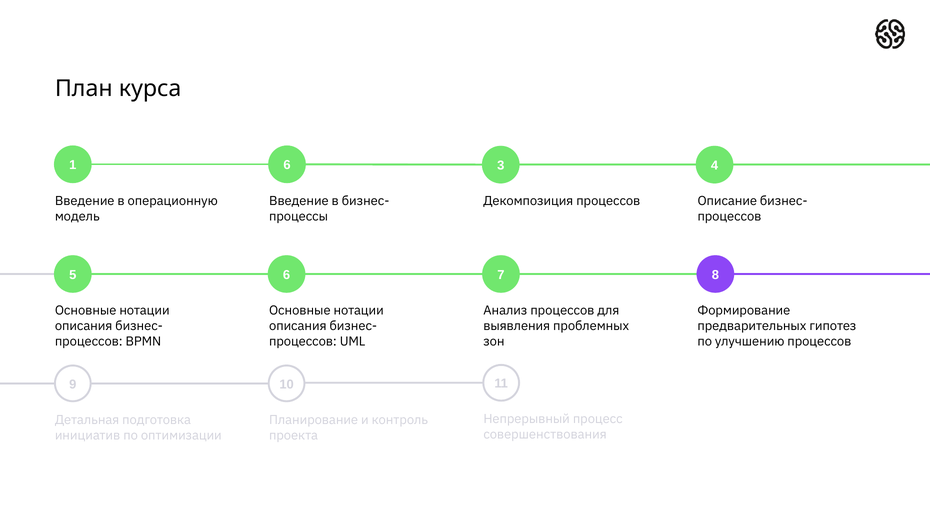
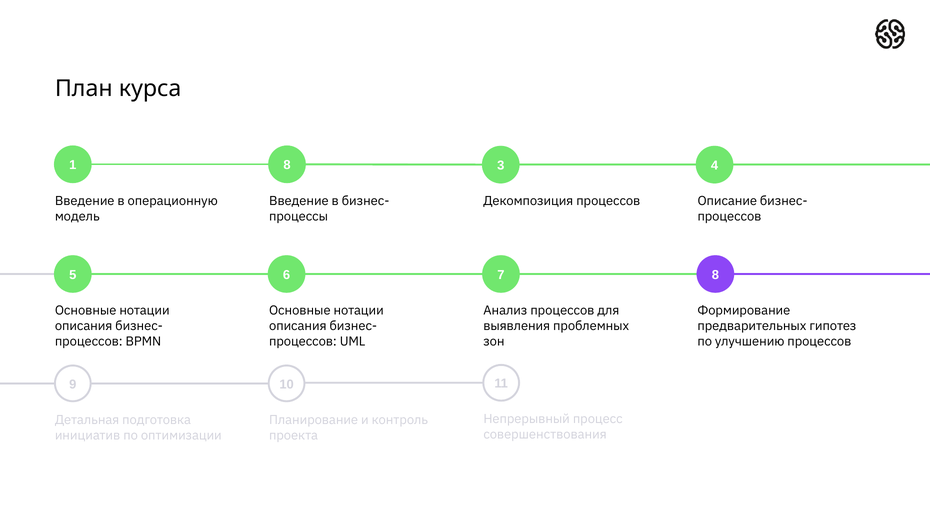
1 6: 6 -> 8
